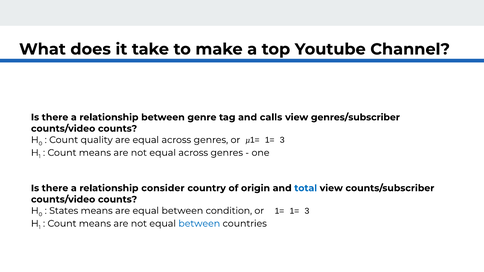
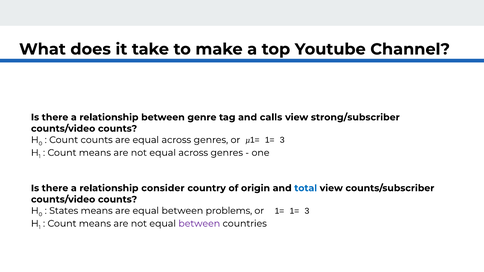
genres/subscriber: genres/subscriber -> strong/subscriber
Count quality: quality -> counts
condition: condition -> problems
between at (199, 224) colour: blue -> purple
